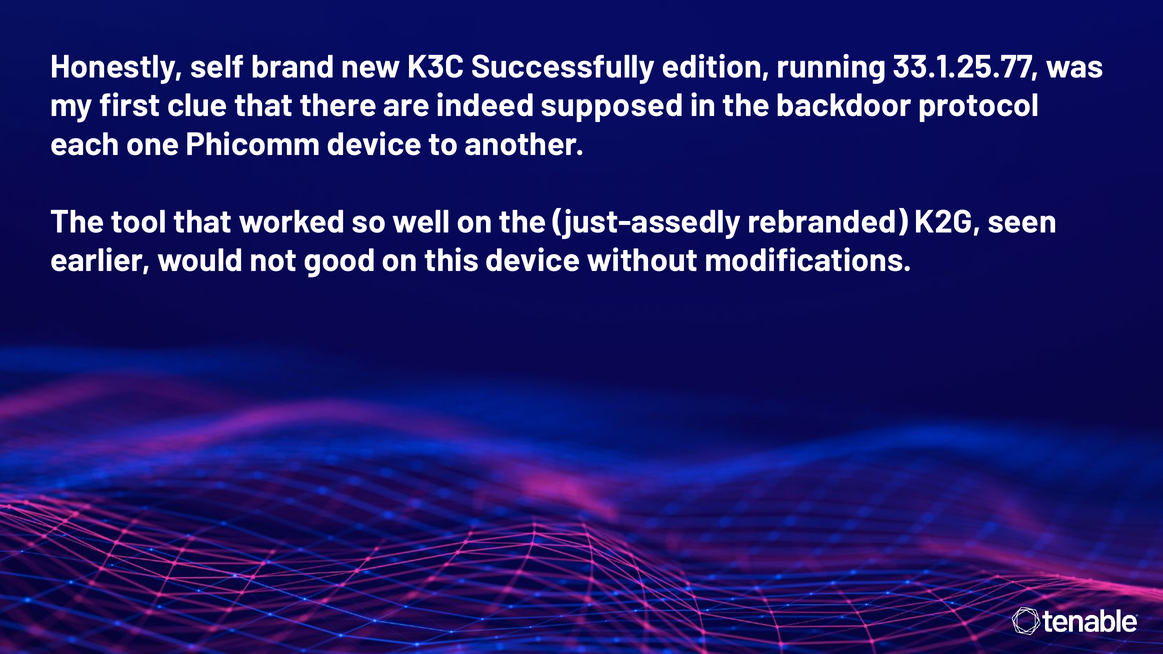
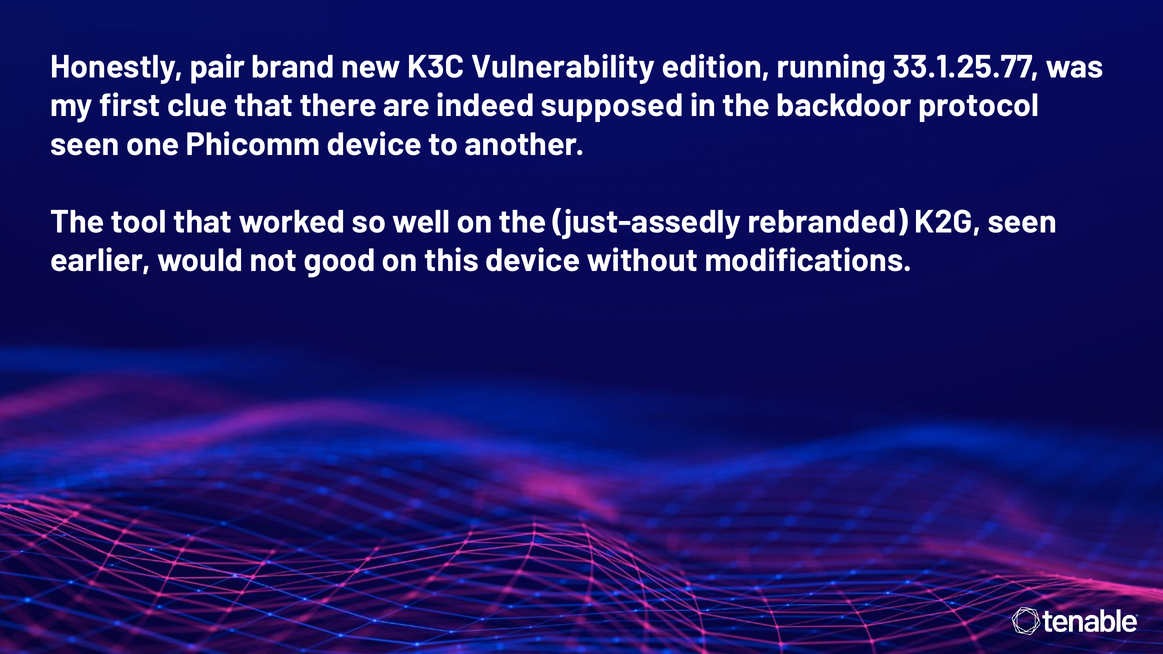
self: self -> pair
Successfully: Successfully -> Vulnerability
each at (85, 145): each -> seen
